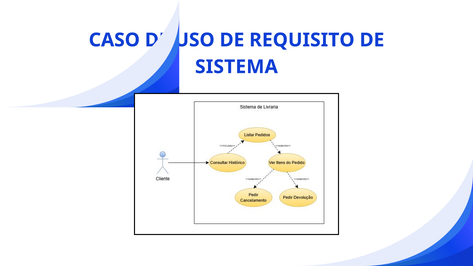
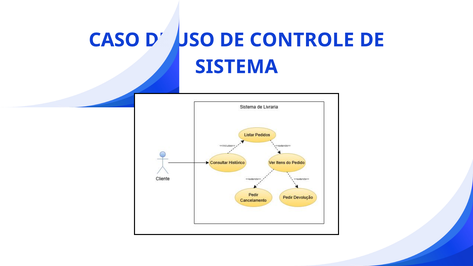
REQUISITO: REQUISITO -> CONTROLE
